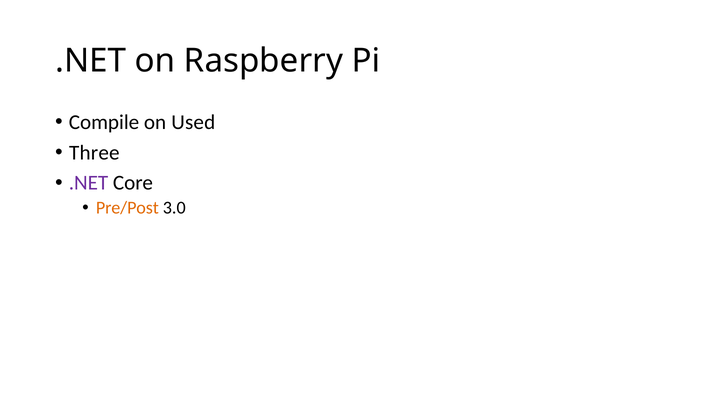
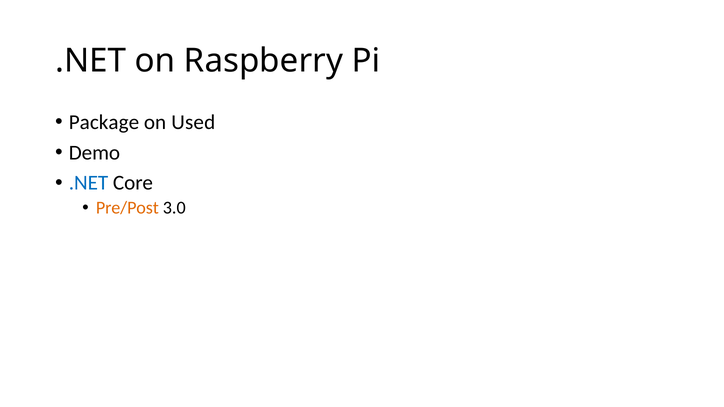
Compile: Compile -> Package
Three: Three -> Demo
.NET at (88, 183) colour: purple -> blue
